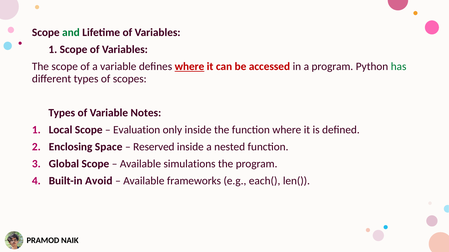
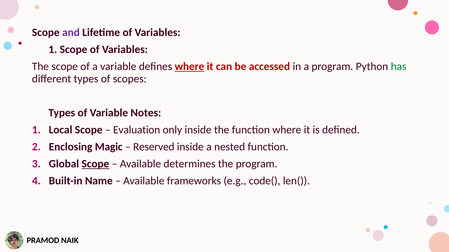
and colour: green -> purple
Space: Space -> Magic
Scope at (95, 164) underline: none -> present
simulations: simulations -> determines
Avoid: Avoid -> Name
each(: each( -> code(
